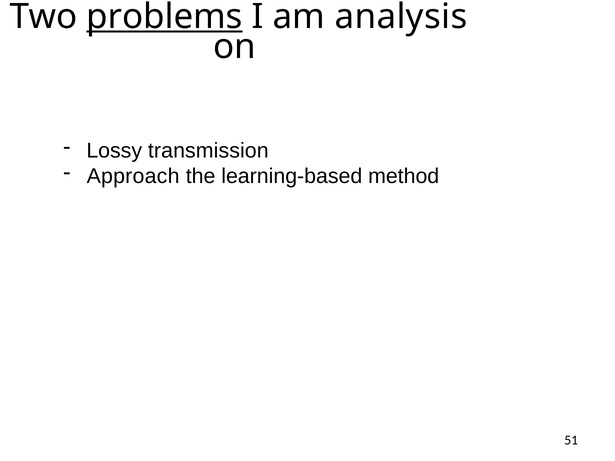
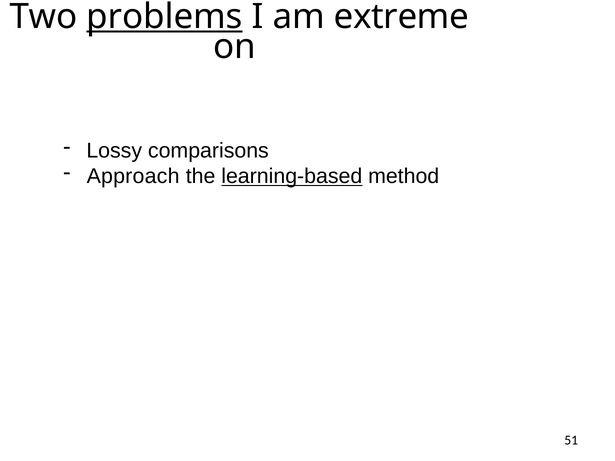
analysis: analysis -> extreme
transmission: transmission -> comparisons
learning-based underline: none -> present
